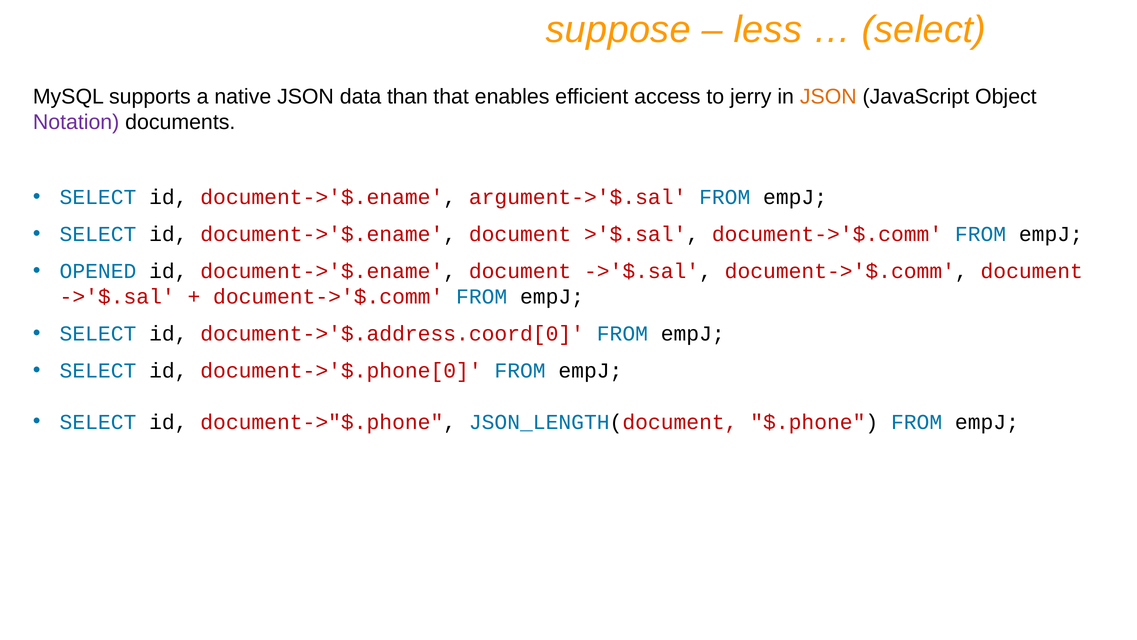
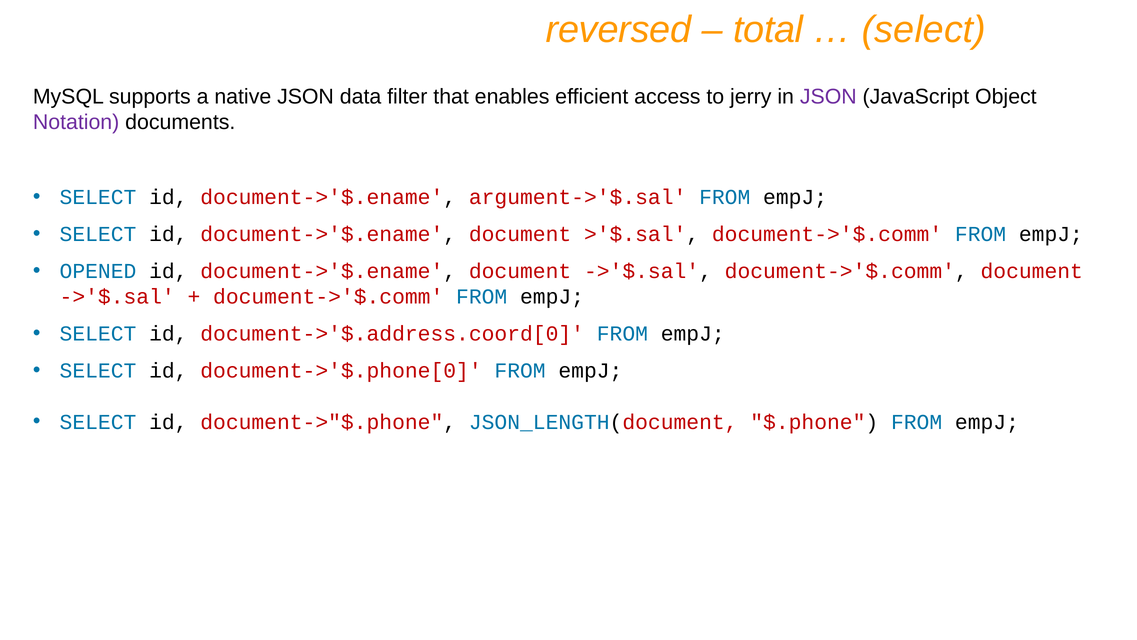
suppose: suppose -> reversed
less: less -> total
than: than -> filter
JSON at (828, 97) colour: orange -> purple
